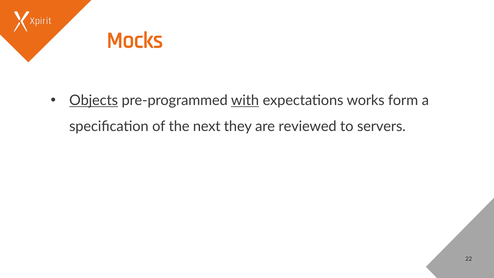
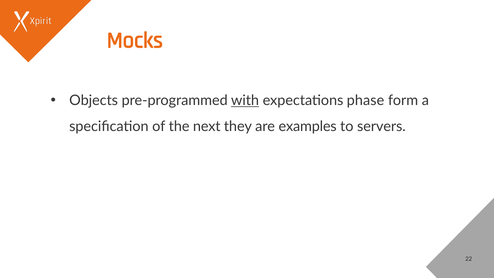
Objects underline: present -> none
works: works -> phase
reviewed: reviewed -> examples
